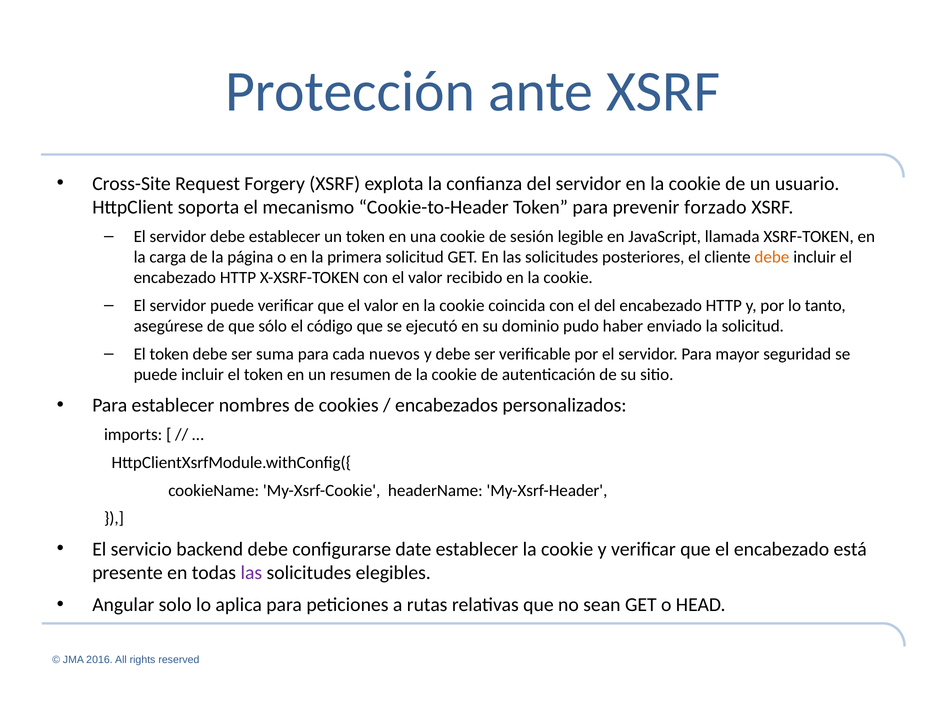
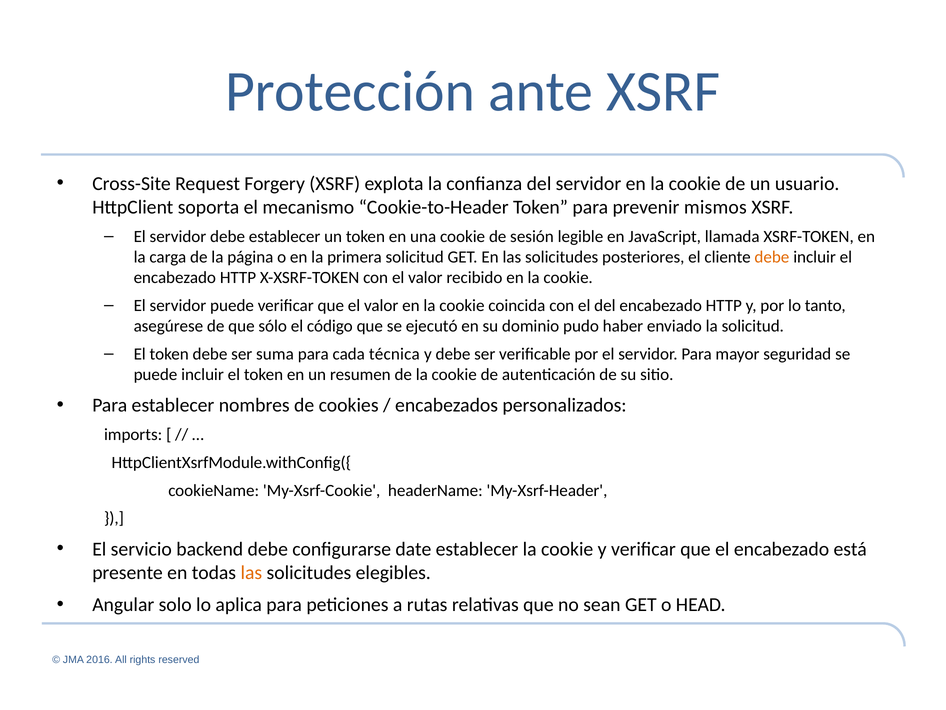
forzado: forzado -> mismos
nuevos: nuevos -> técnica
las at (251, 572) colour: purple -> orange
